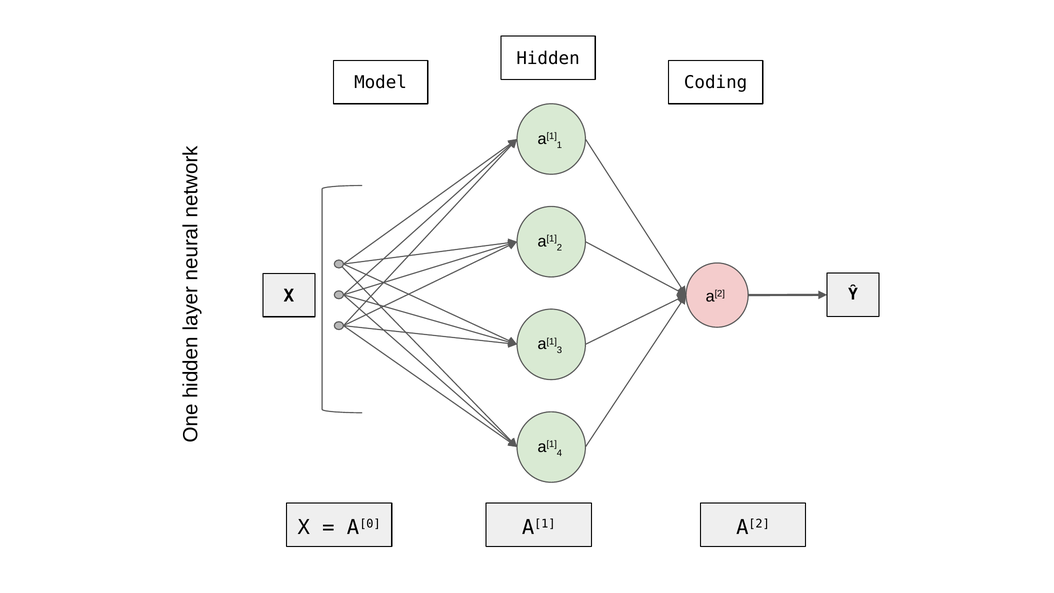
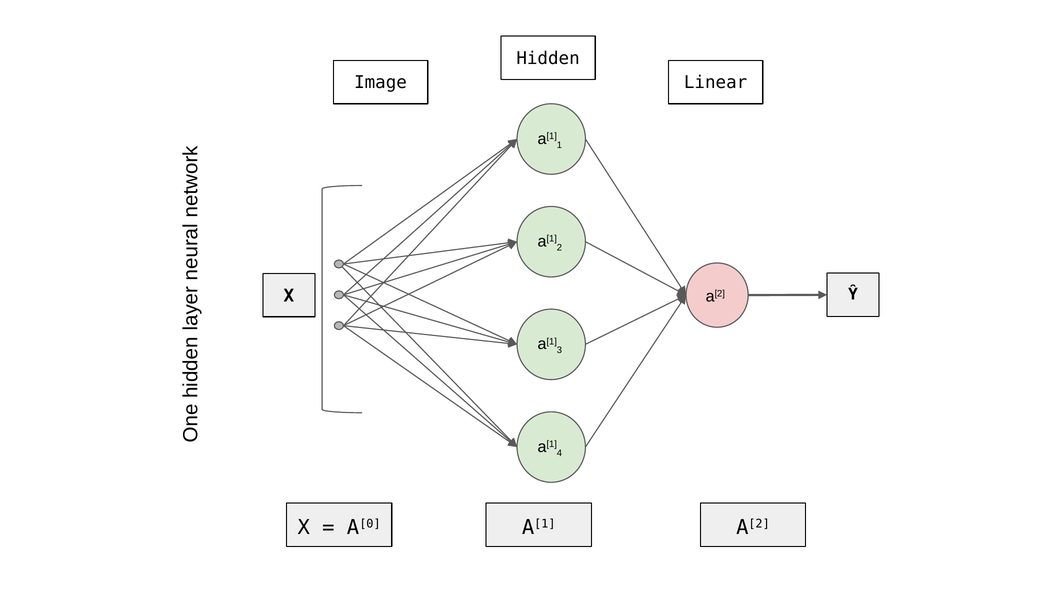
Model: Model -> Image
Coding: Coding -> Linear
